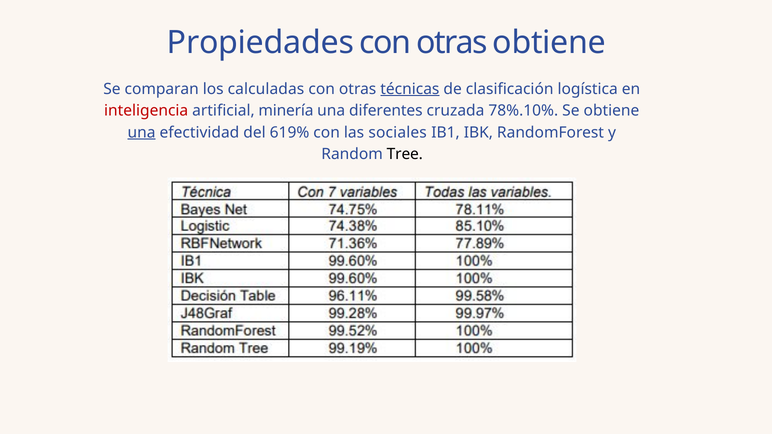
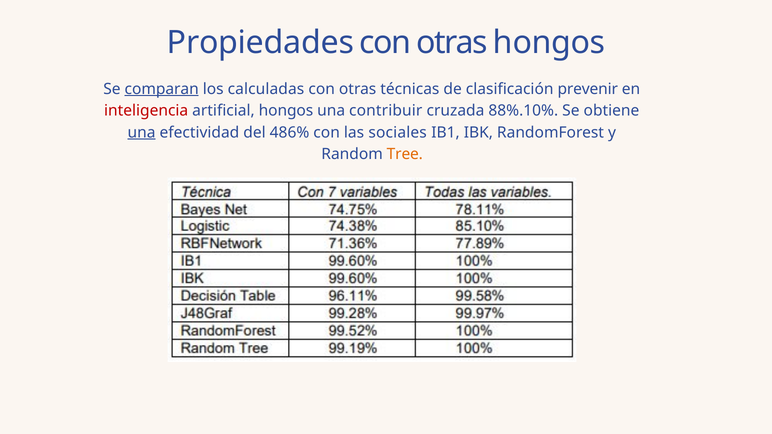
otras obtiene: obtiene -> hongos
comparan underline: none -> present
técnicas underline: present -> none
logística: logística -> prevenir
artificial minería: minería -> hongos
diferentes: diferentes -> contribuir
78%.10%: 78%.10% -> 88%.10%
619%: 619% -> 486%
Tree colour: black -> orange
